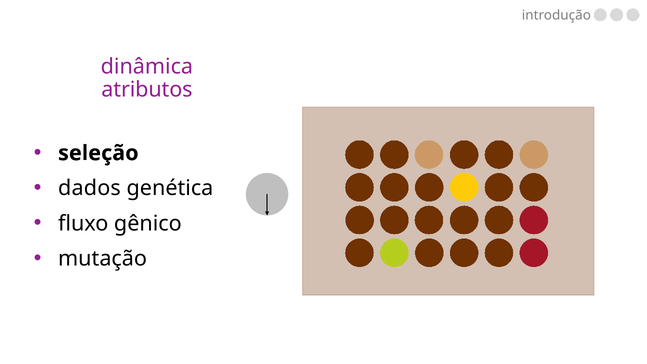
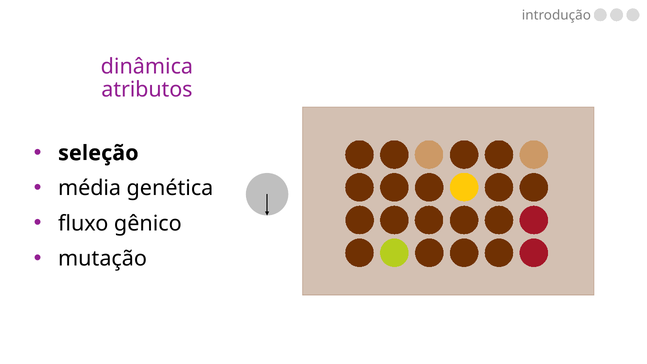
dados: dados -> média
